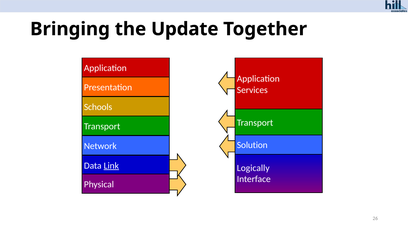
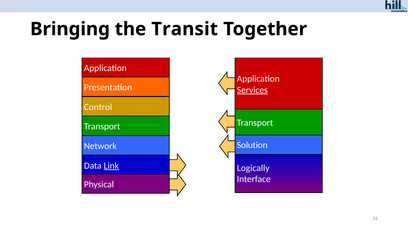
Update: Update -> Transit
Services underline: none -> present
Schools: Schools -> Control
